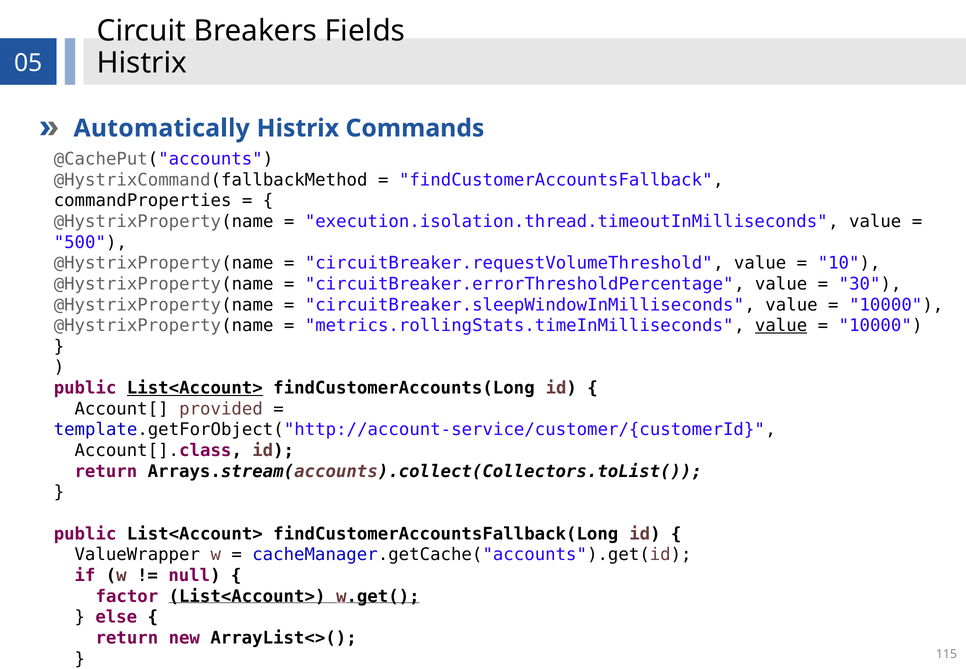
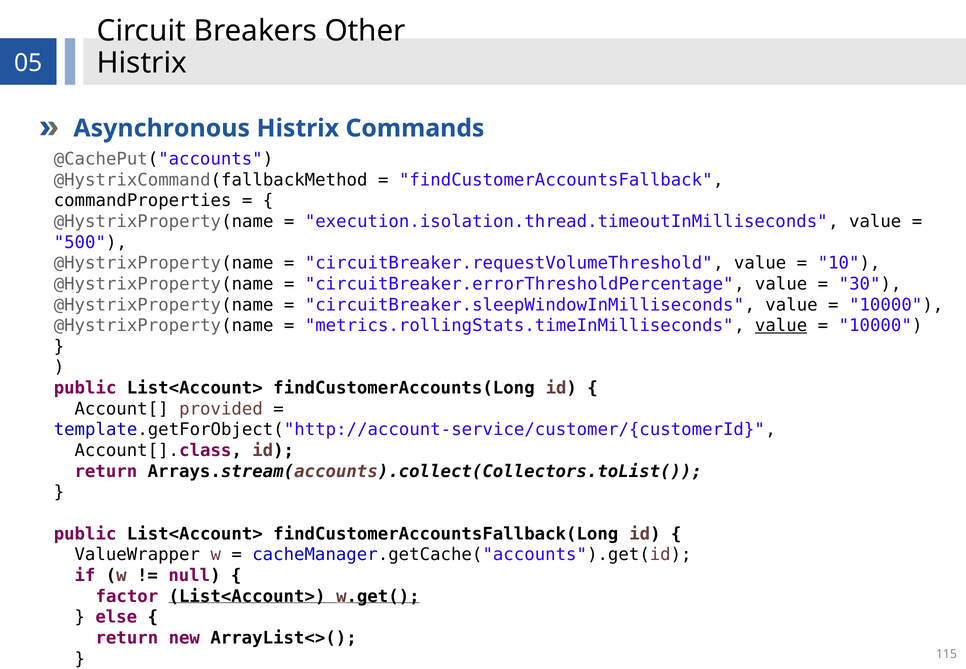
Fields: Fields -> Other
Automatically: Automatically -> Asynchronous
List<Account> at (195, 388) underline: present -> none
